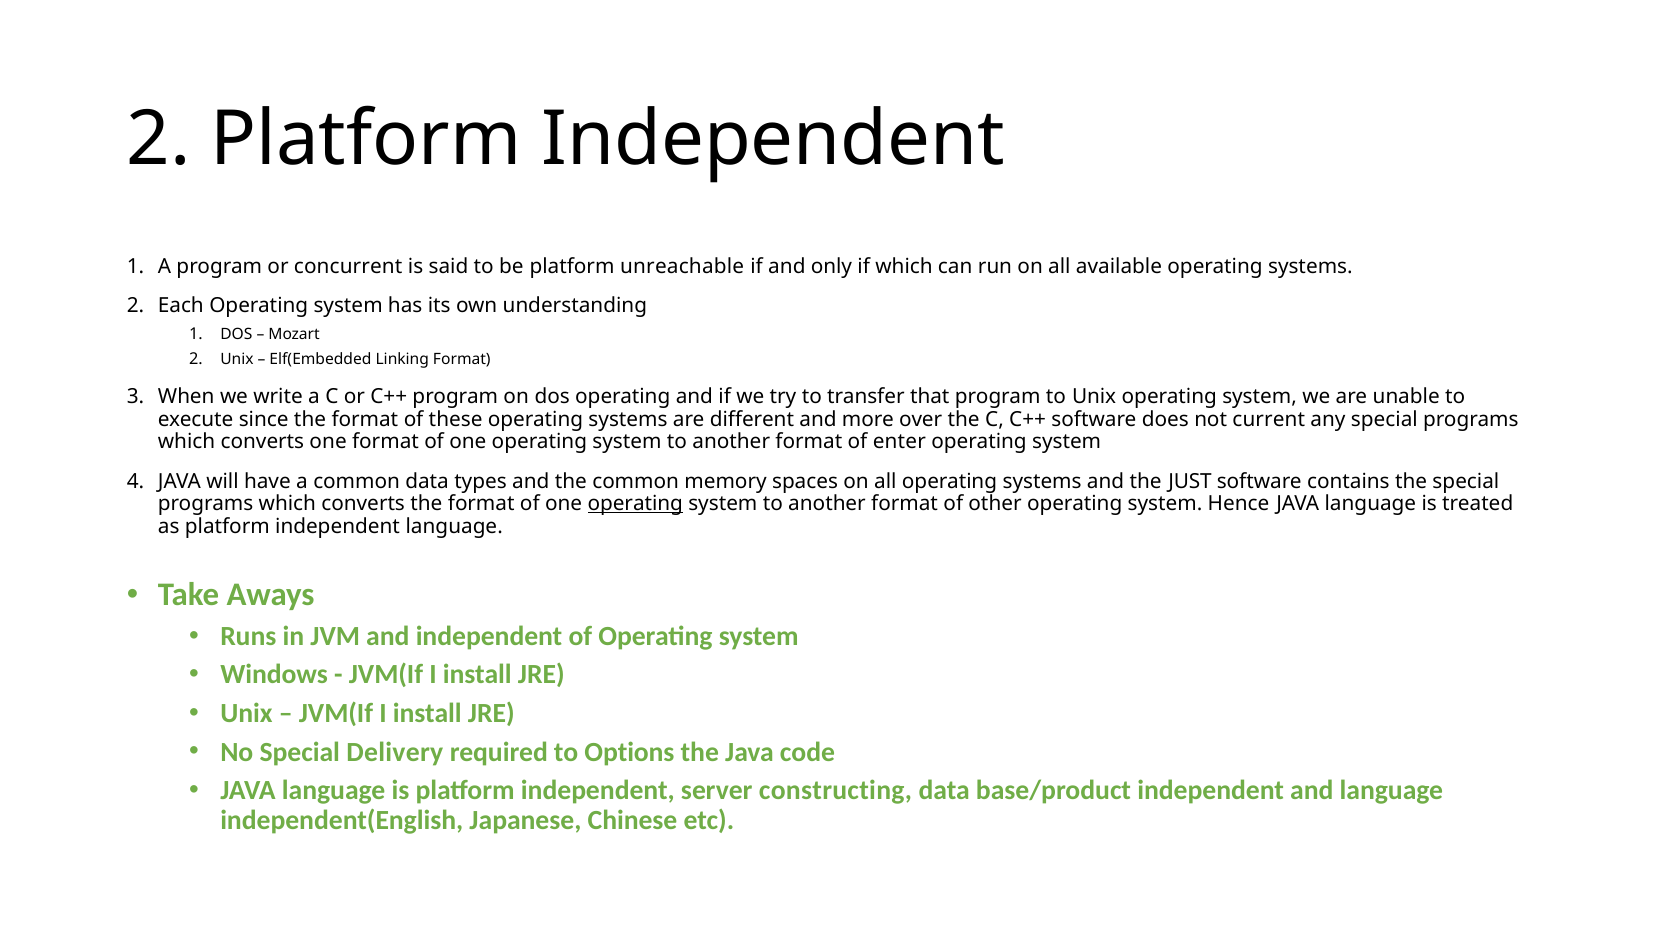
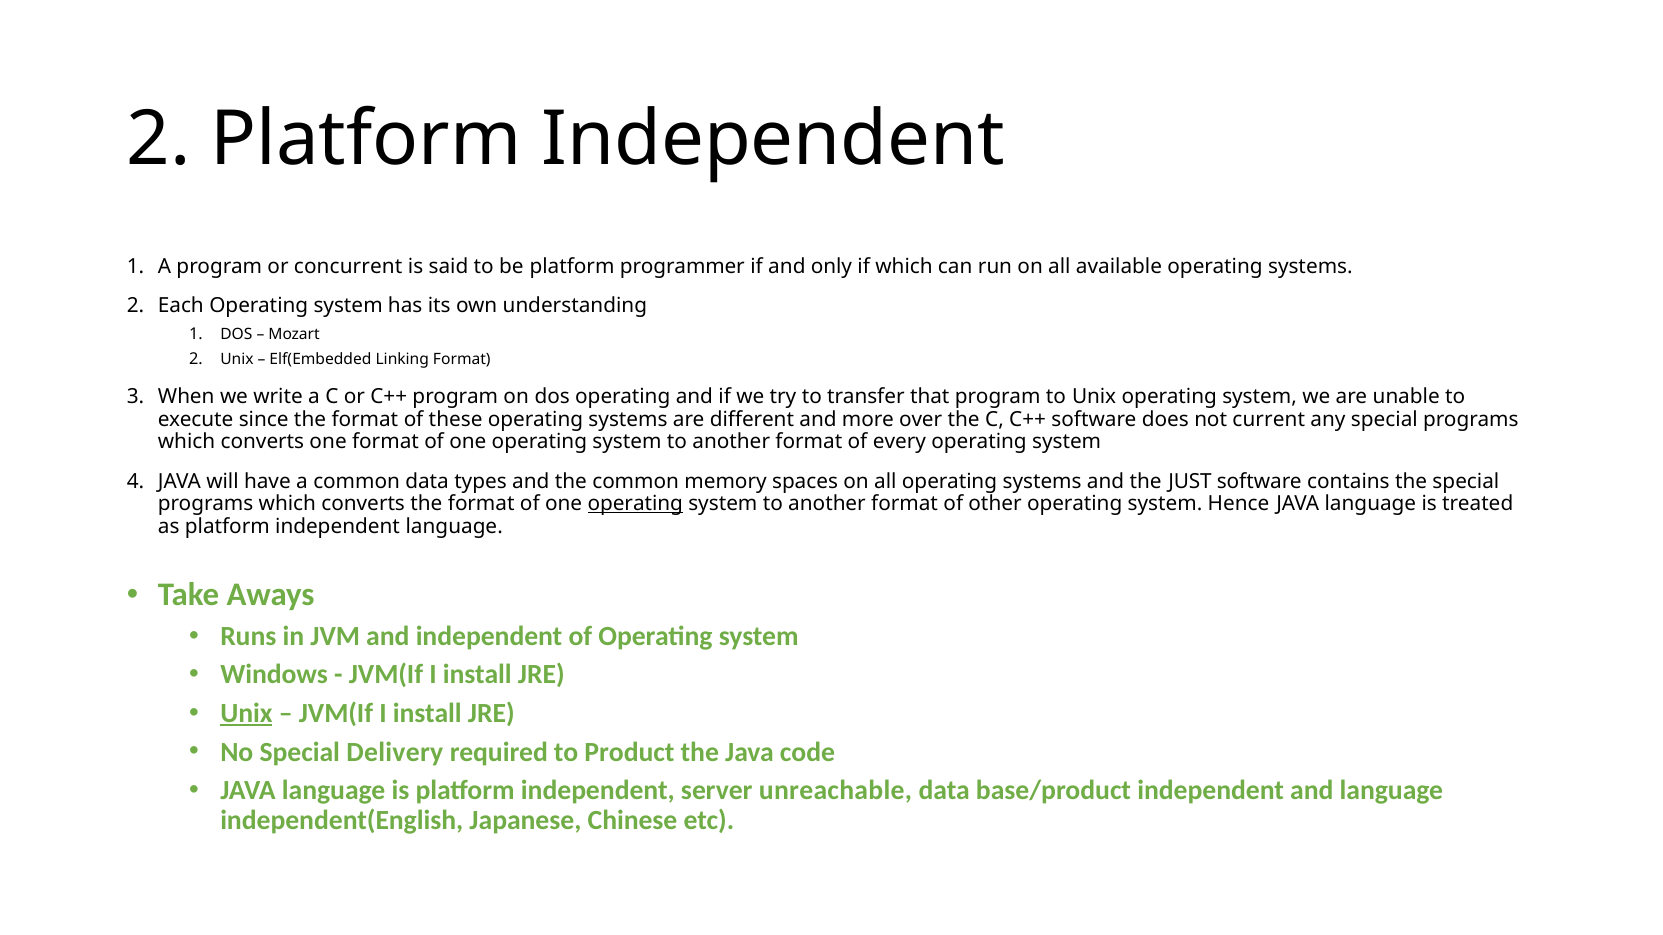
unreachable: unreachable -> programmer
enter: enter -> every
Unix at (246, 714) underline: none -> present
Options: Options -> Product
constructing: constructing -> unreachable
